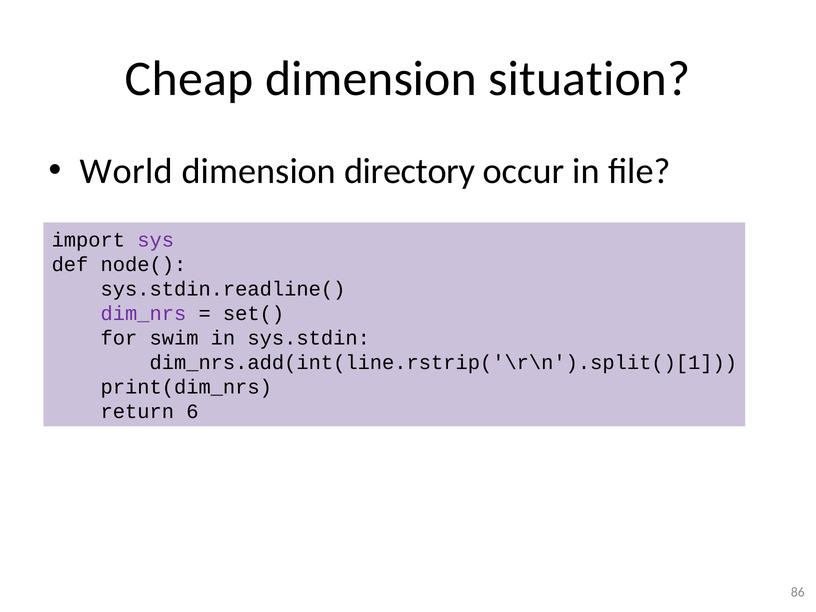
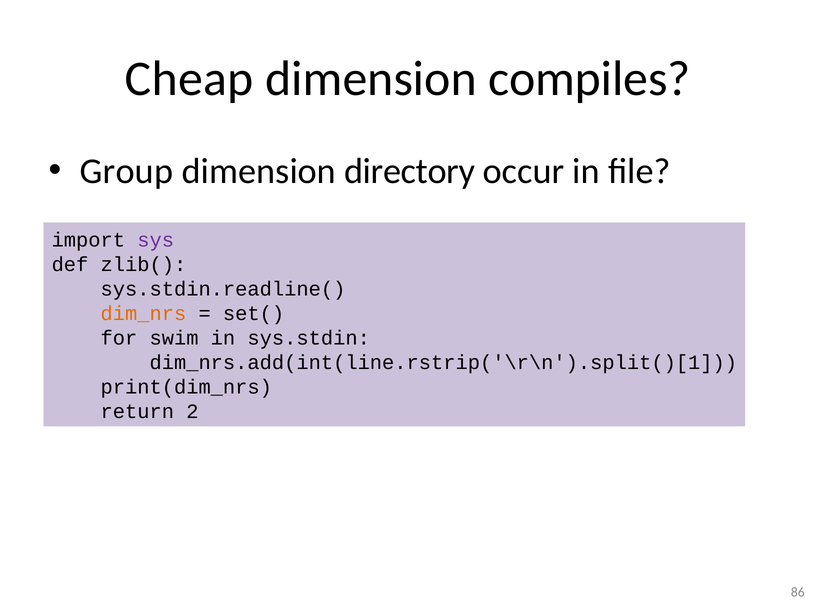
situation: situation -> compiles
World: World -> Group
node(: node( -> zlib(
dim_nrs colour: purple -> orange
6: 6 -> 2
